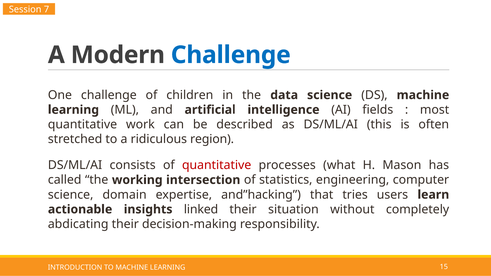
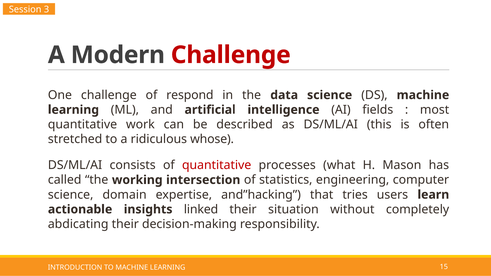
7: 7 -> 3
Challenge at (231, 55) colour: blue -> red
children: children -> respond
region: region -> whose
